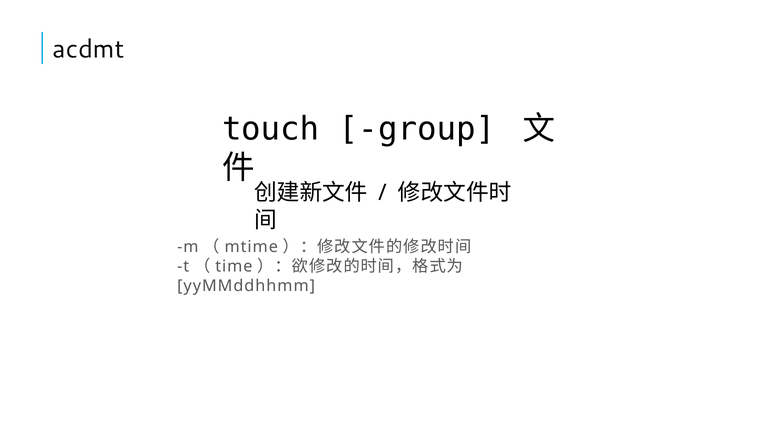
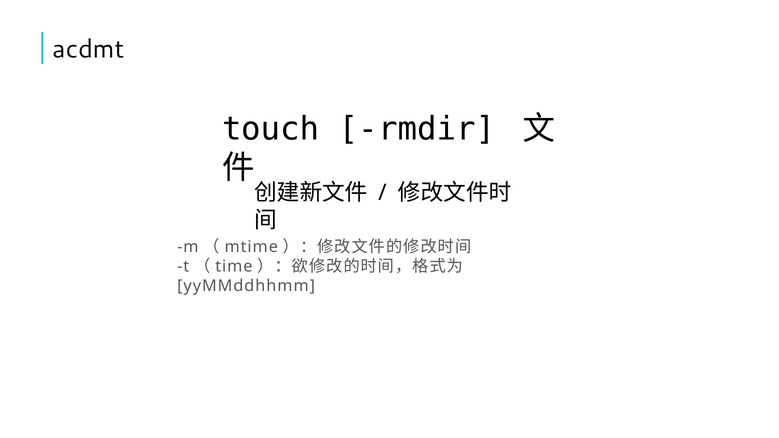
group: group -> rmdir
